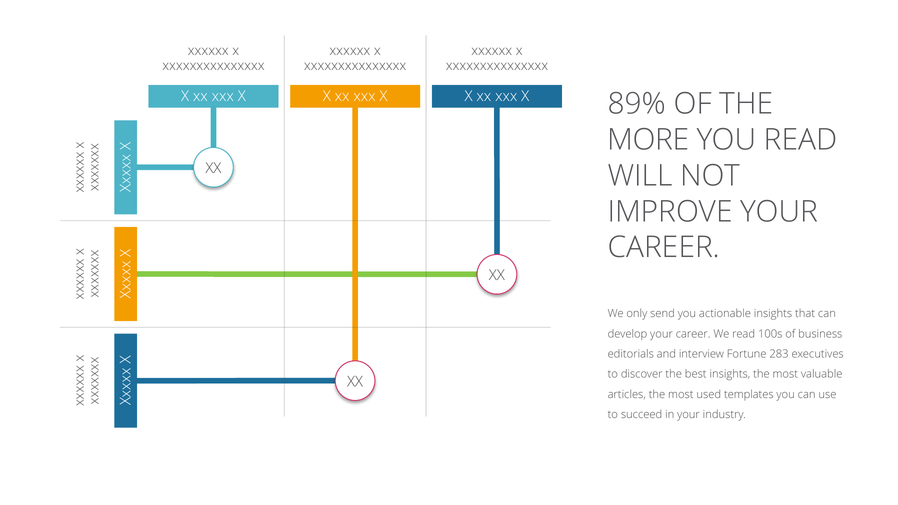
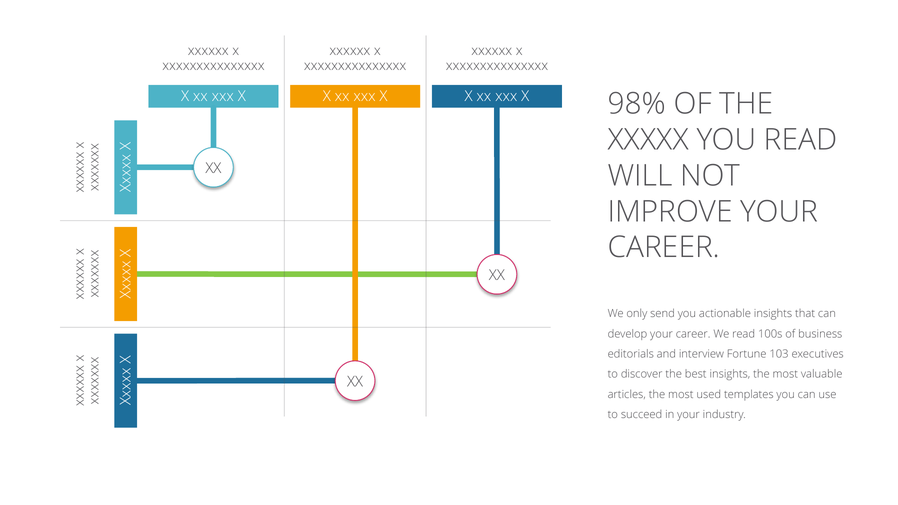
89%: 89% -> 98%
MORE: MORE -> XXXXX
283: 283 -> 103
